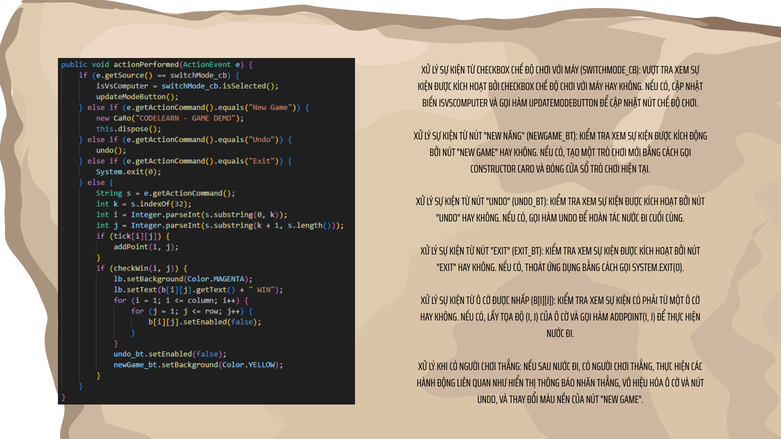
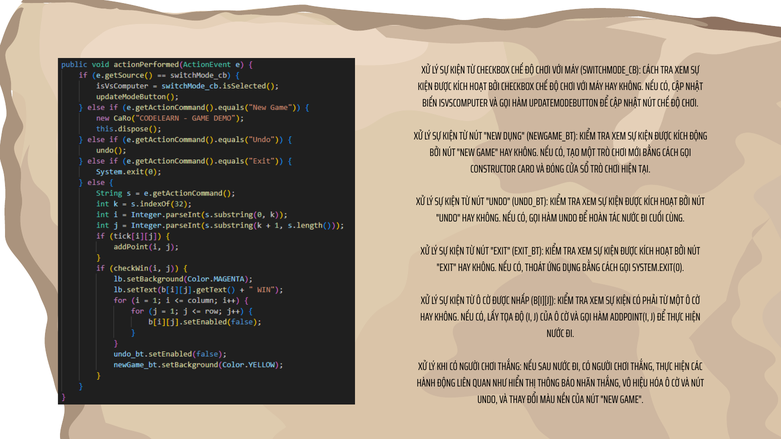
SWITCHMODE_CB VƯỢT: VƯỢT -> CÁCH
NEW NĂNG: NĂNG -> DỤNG
